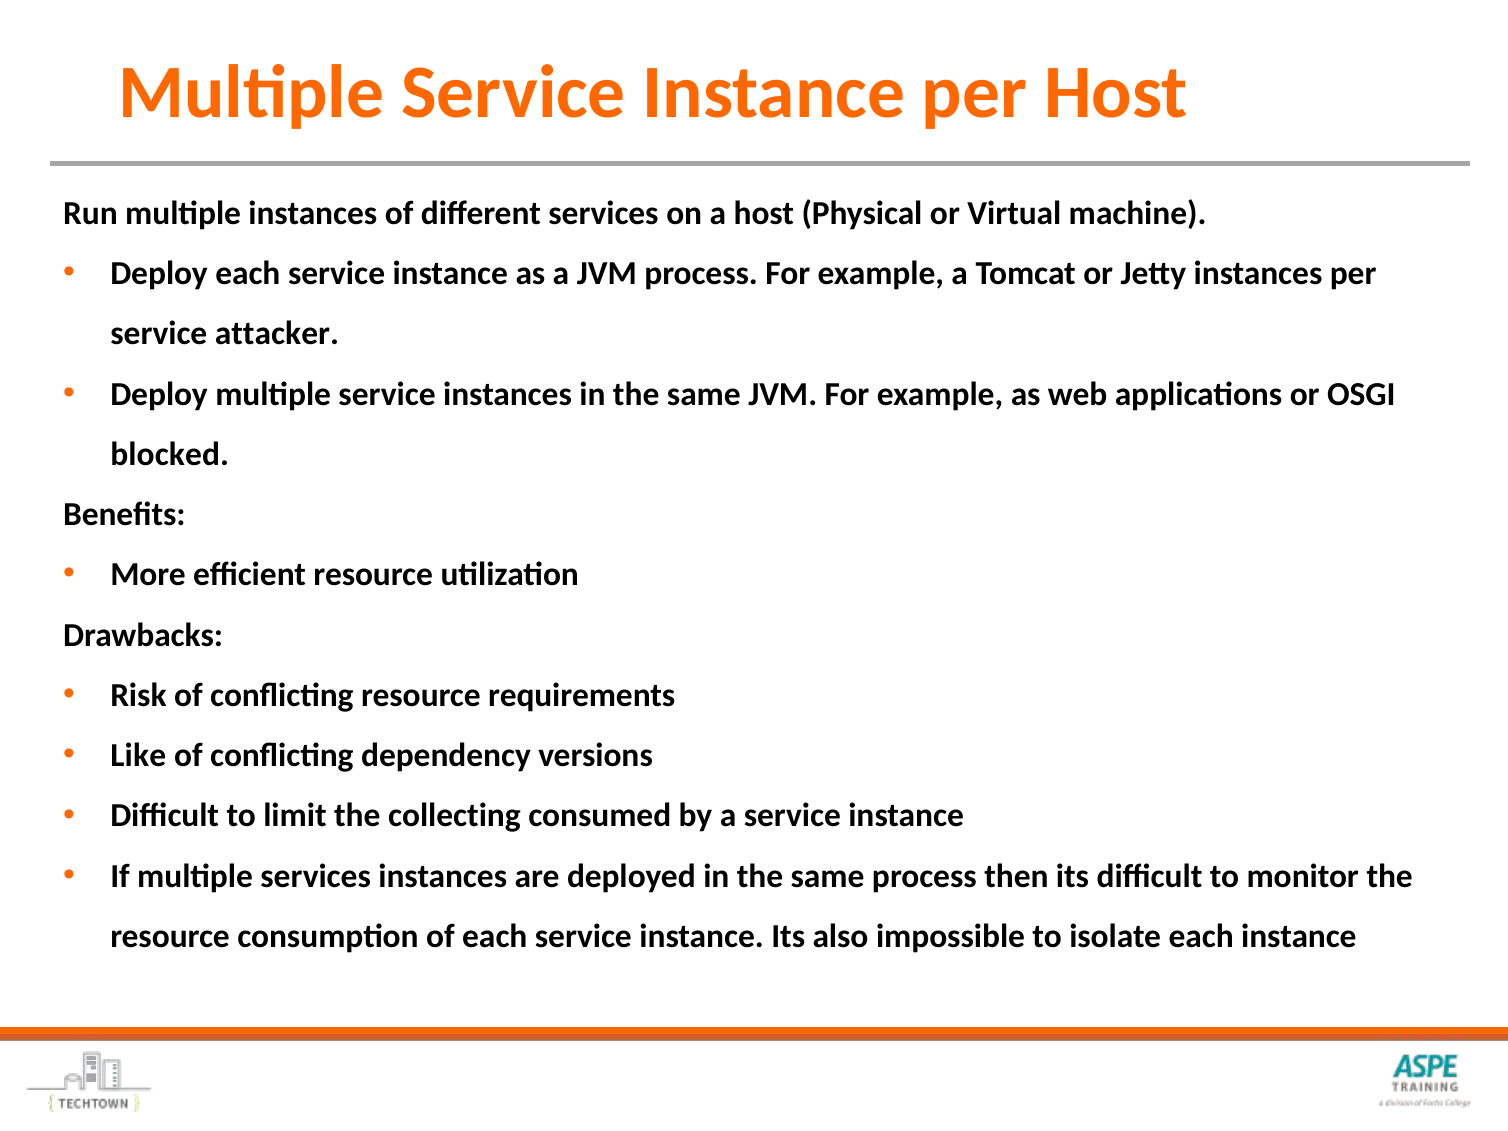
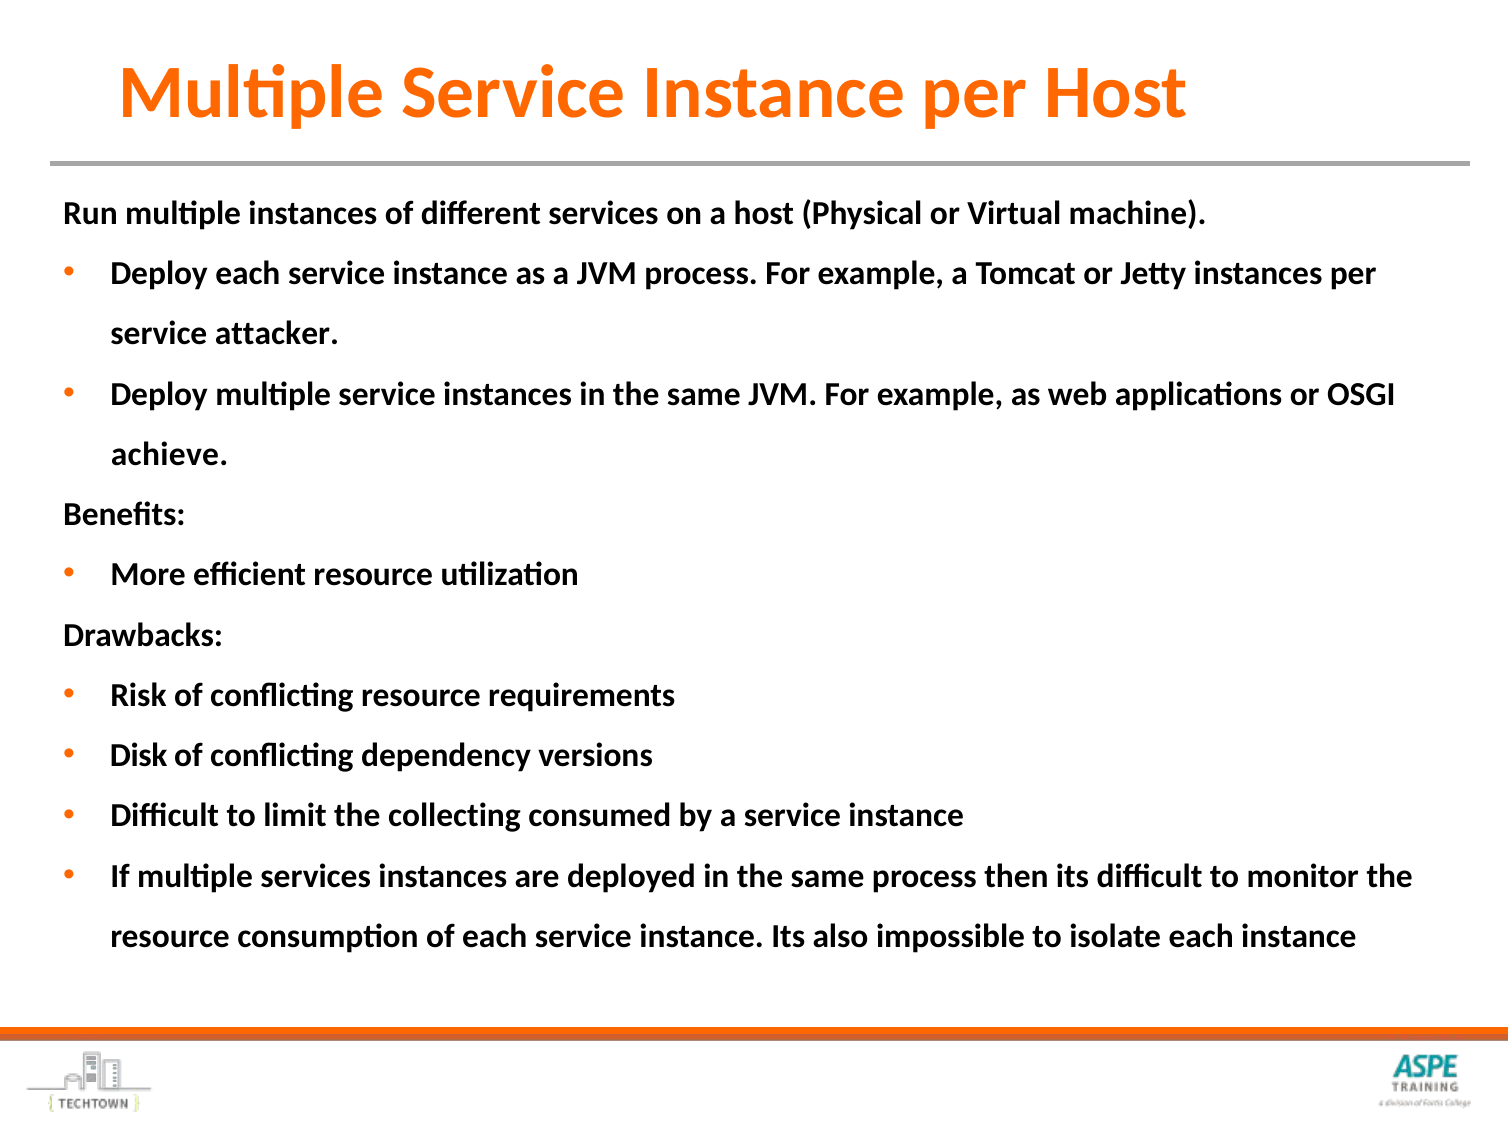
blocked: blocked -> achieve
Like: Like -> Disk
